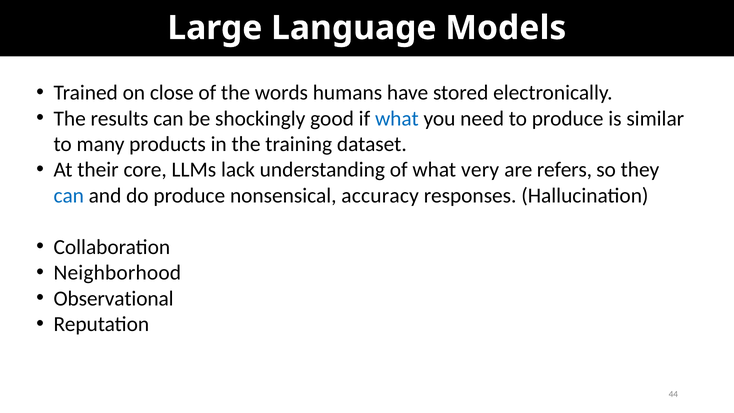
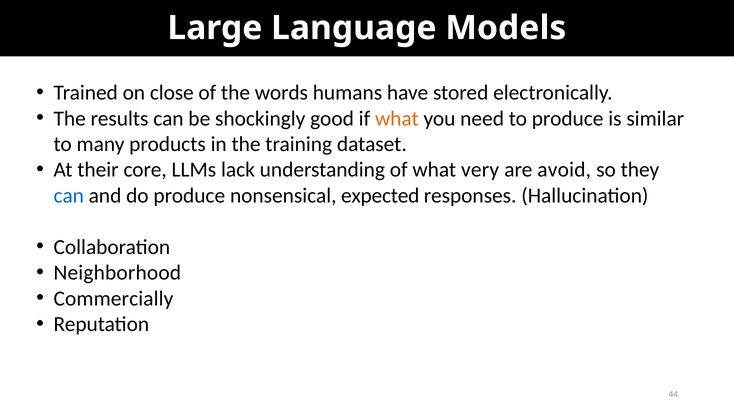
what at (397, 118) colour: blue -> orange
refers: refers -> avoid
accuracy: accuracy -> expected
Observational: Observational -> Commercially
